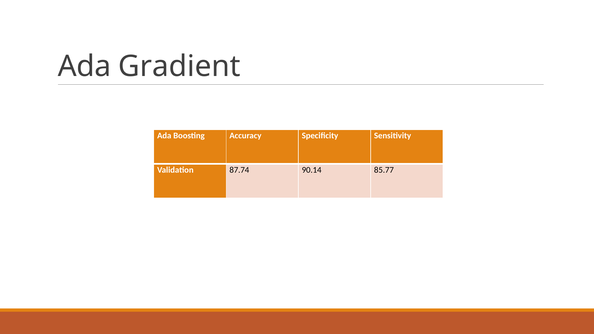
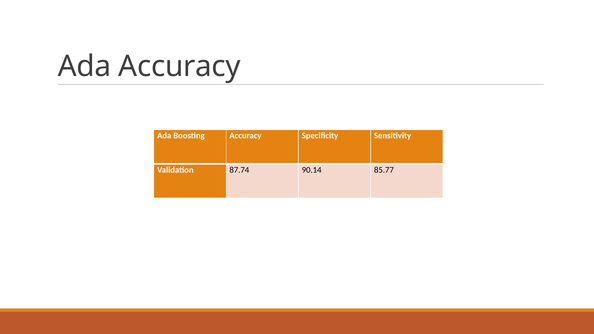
Ada Gradient: Gradient -> Accuracy
